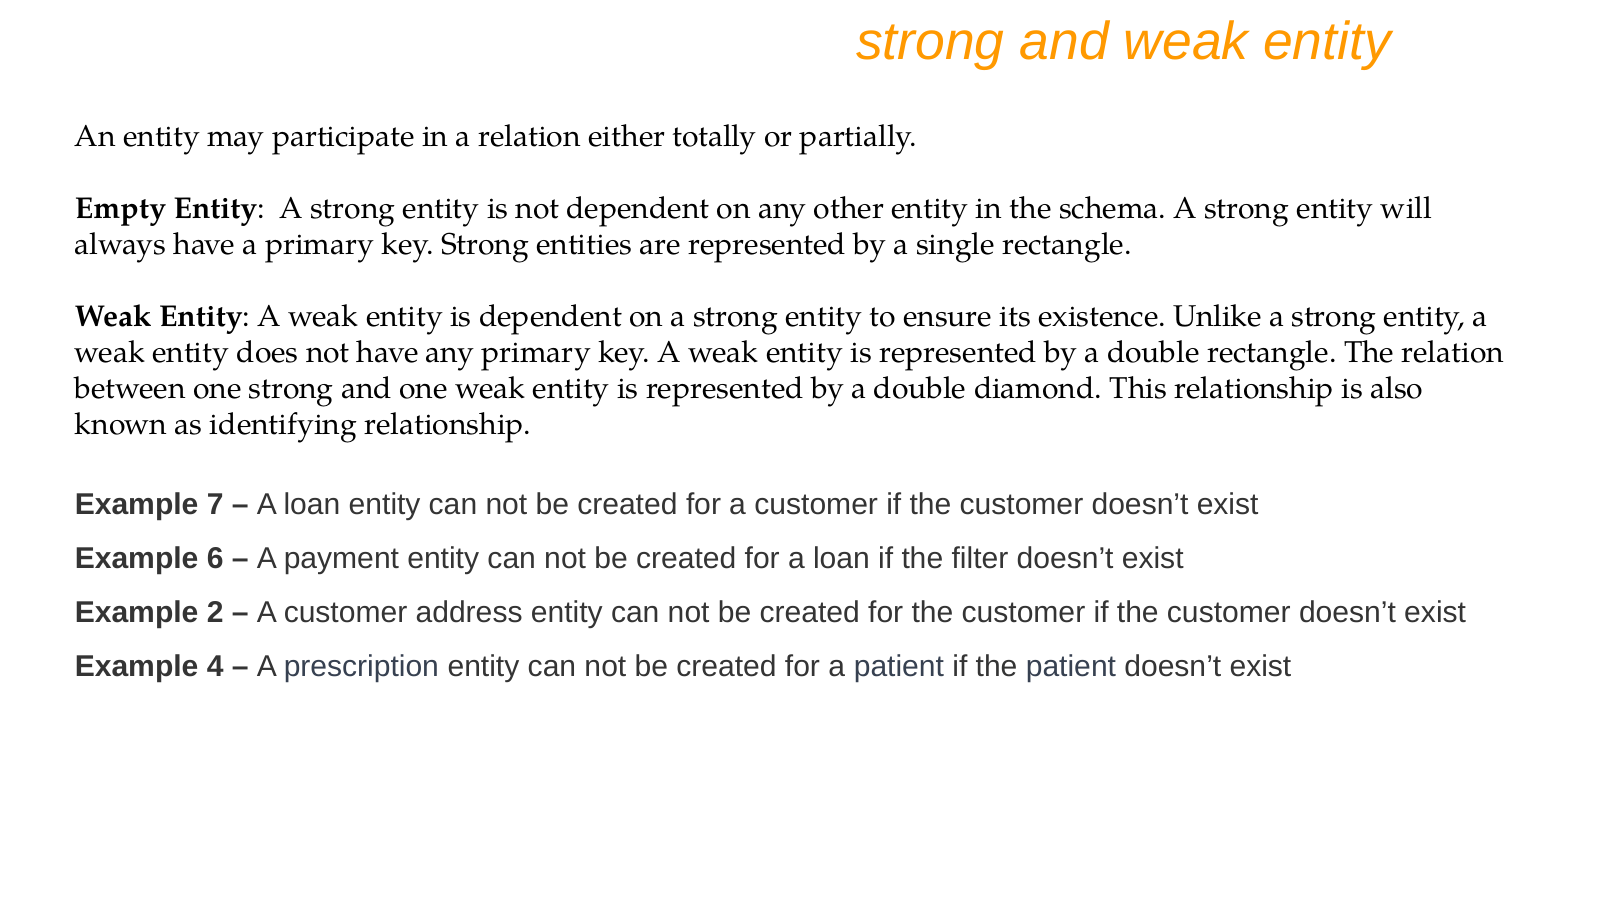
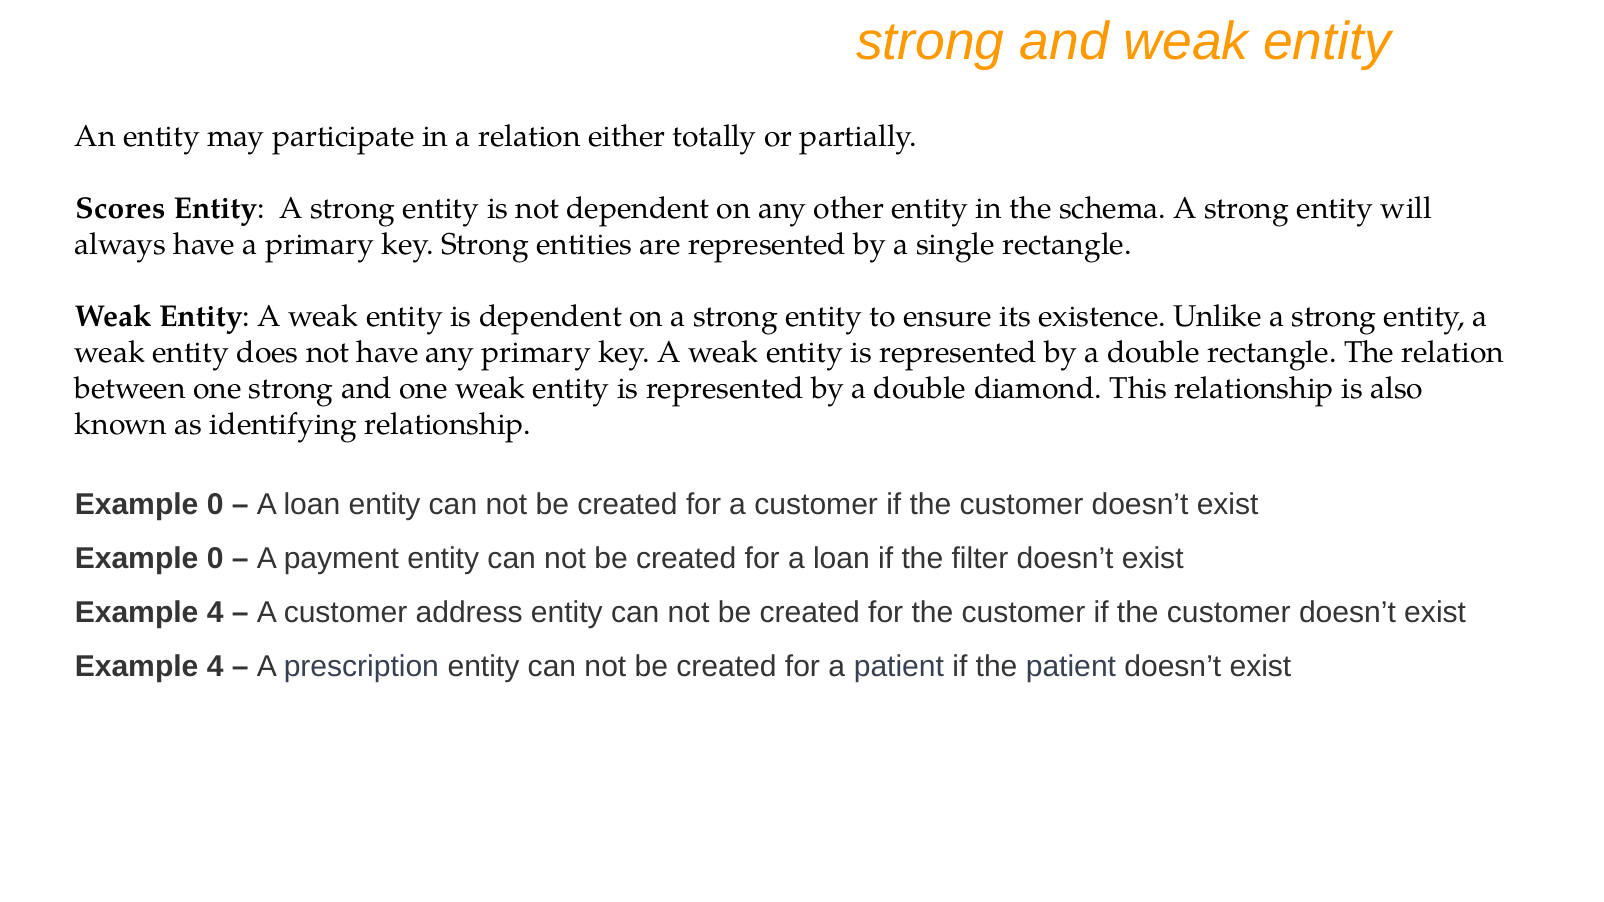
Empty: Empty -> Scores
7 at (215, 505): 7 -> 0
6 at (215, 559): 6 -> 0
2 at (215, 613): 2 -> 4
